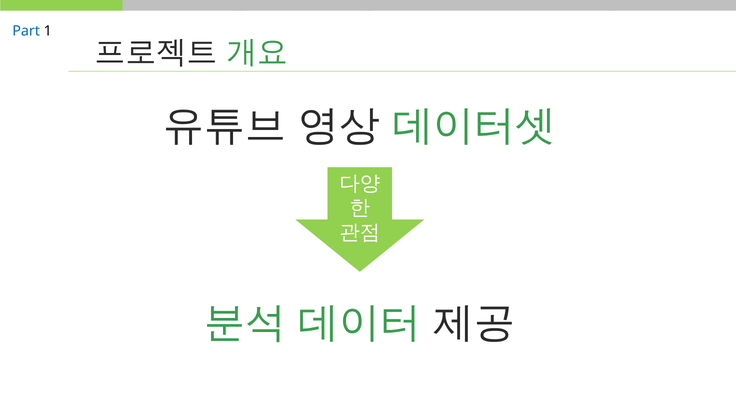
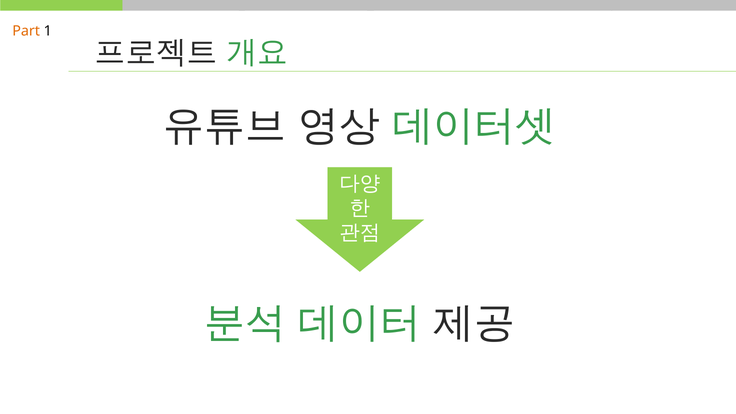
Part colour: blue -> orange
